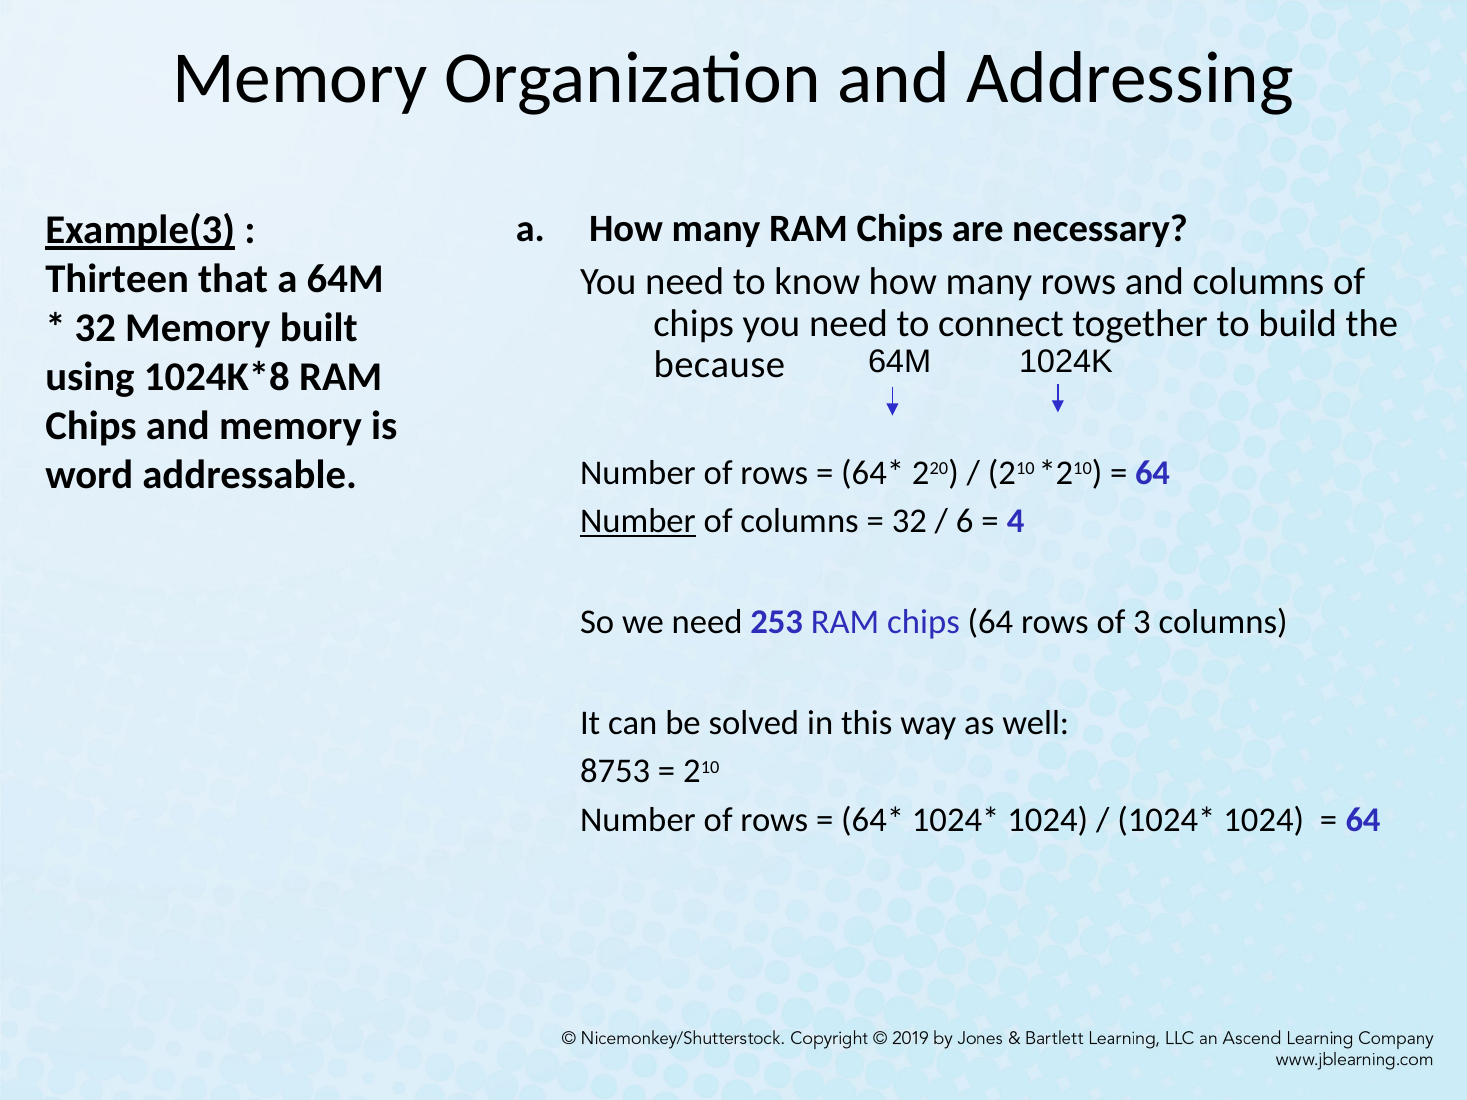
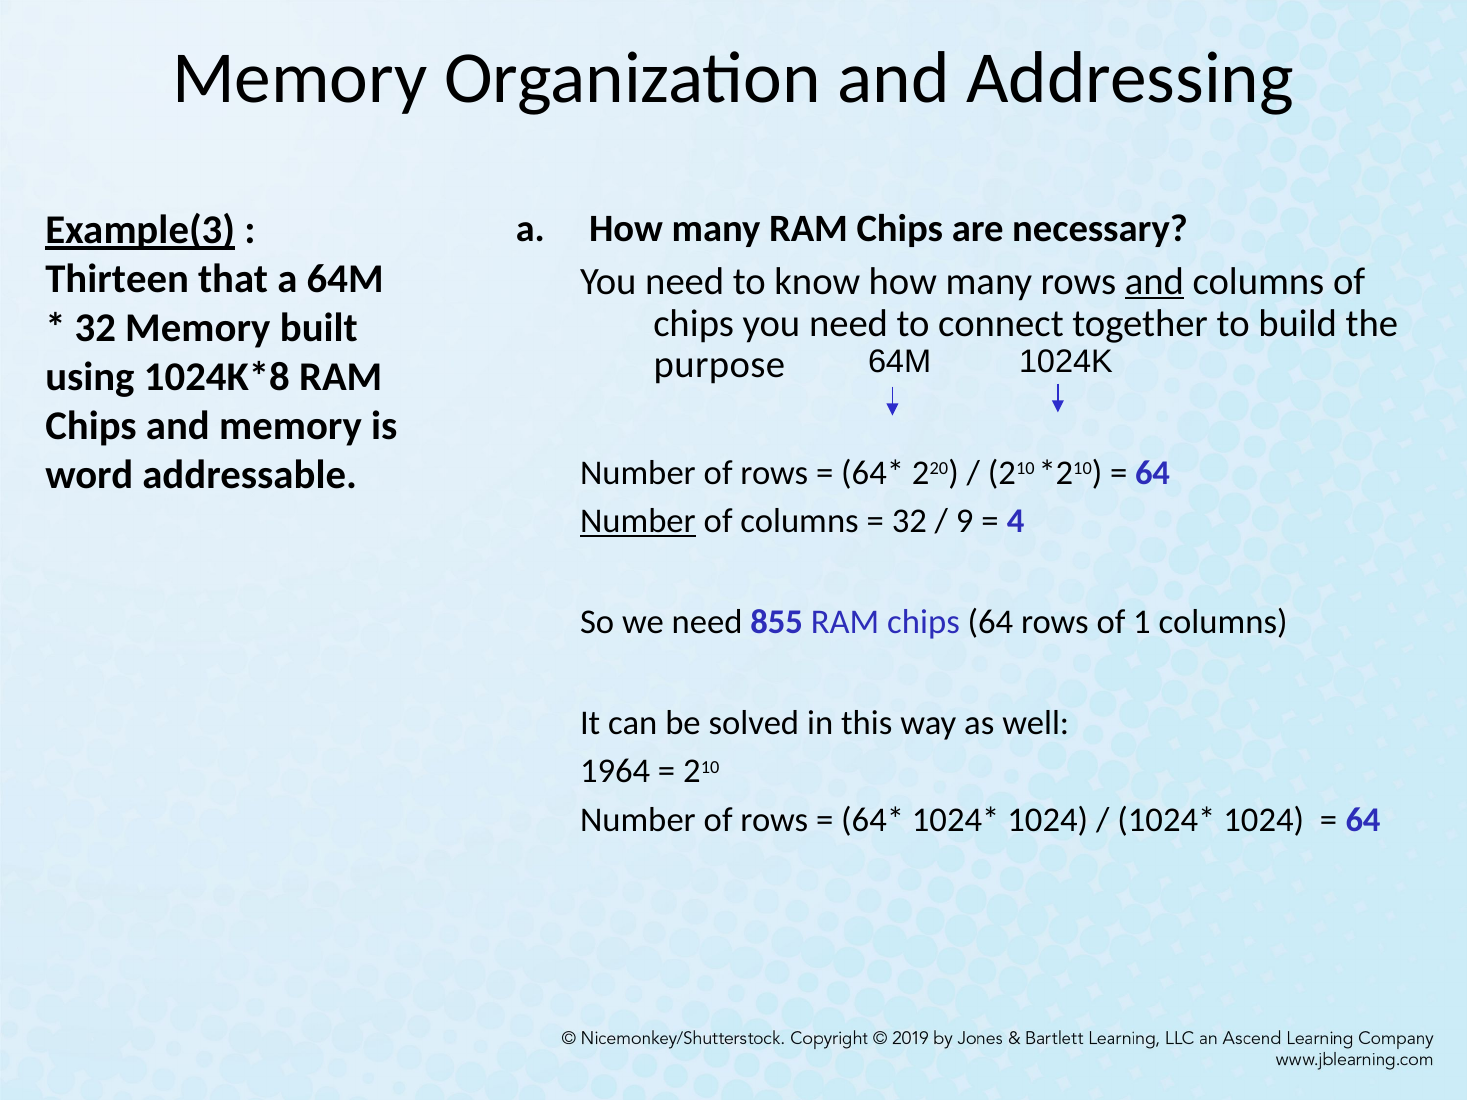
and at (1154, 282) underline: none -> present
because: because -> purpose
6: 6 -> 9
253: 253 -> 855
3: 3 -> 1
8753: 8753 -> 1964
